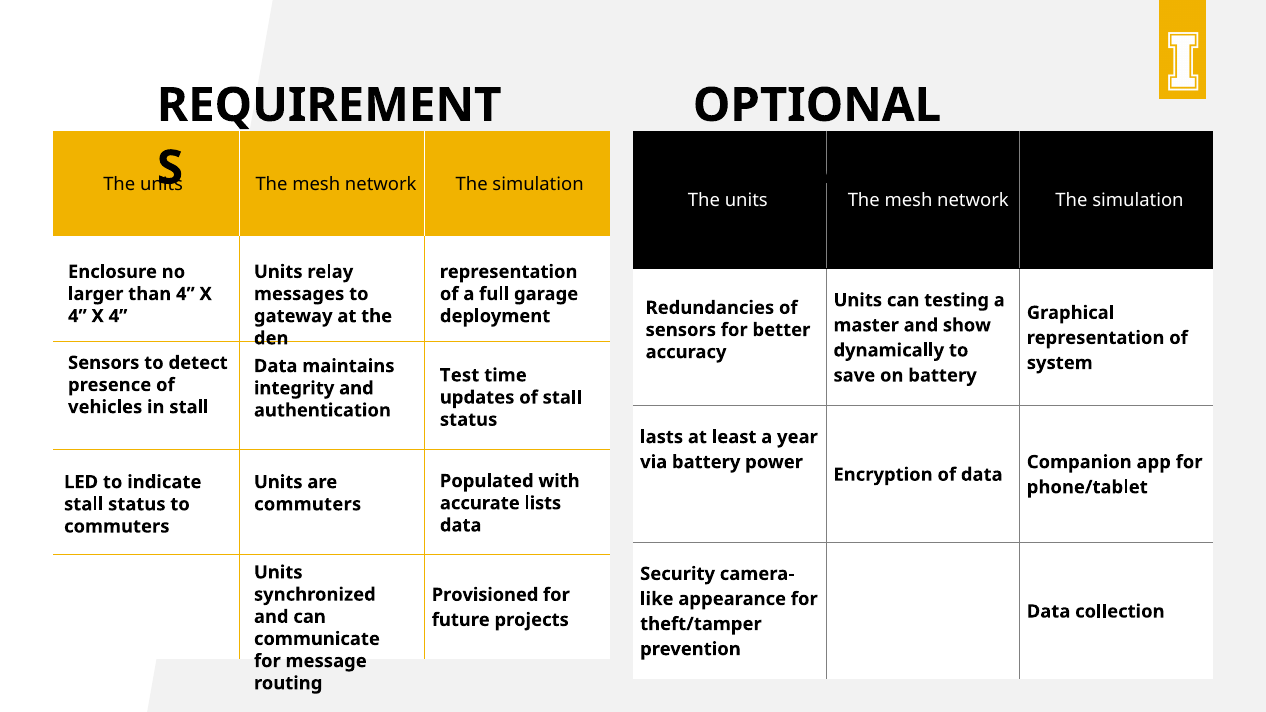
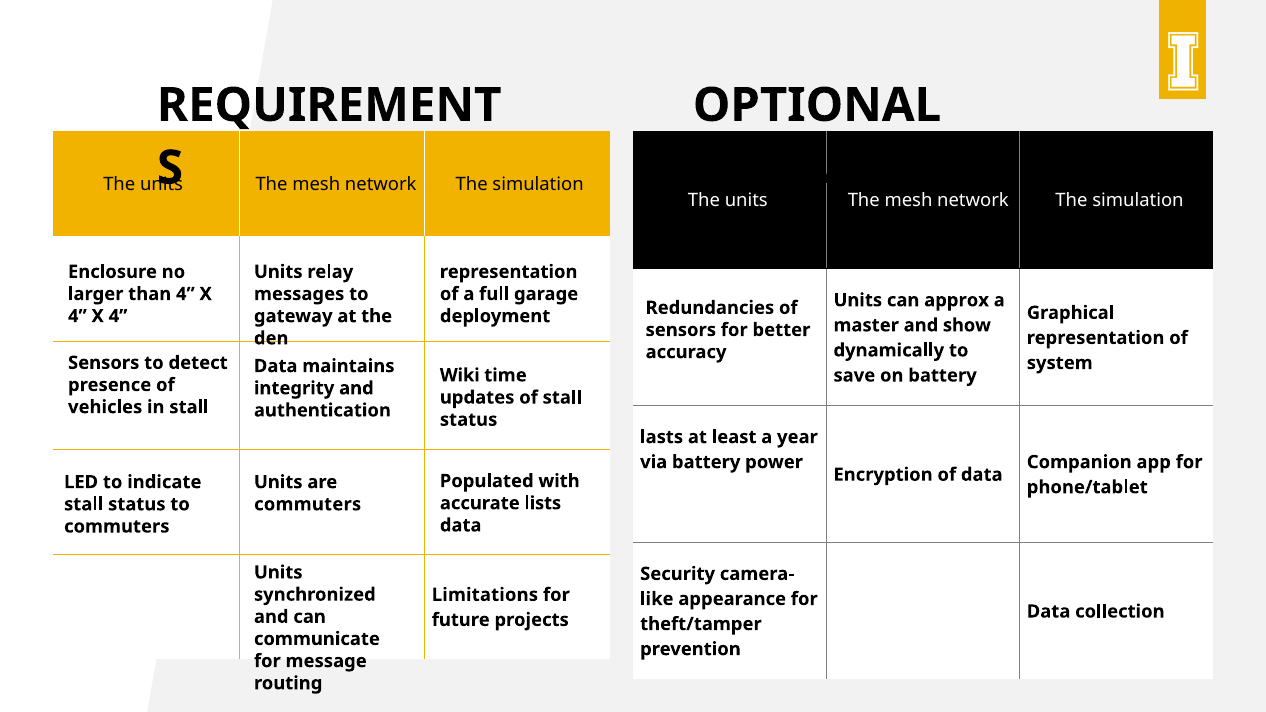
testing: testing -> approx
Test: Test -> Wiki
Provisioned: Provisioned -> Limitations
